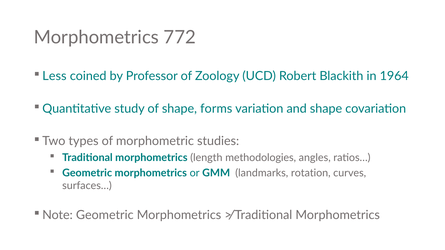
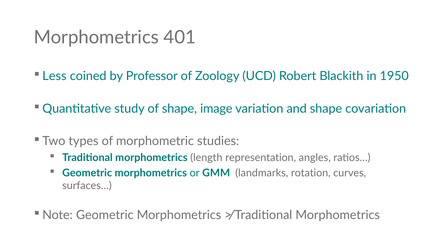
772: 772 -> 401
1964: 1964 -> 1950
forms: forms -> image
methodologies: methodologies -> representation
